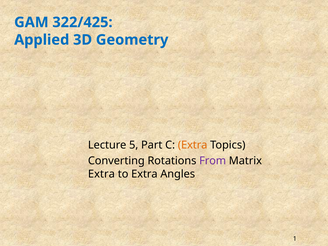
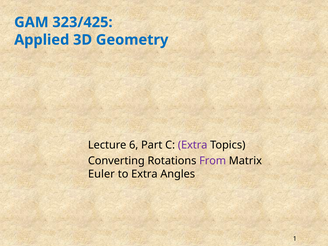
322/425: 322/425 -> 323/425
5: 5 -> 6
Extra at (193, 145) colour: orange -> purple
Extra at (101, 174): Extra -> Euler
